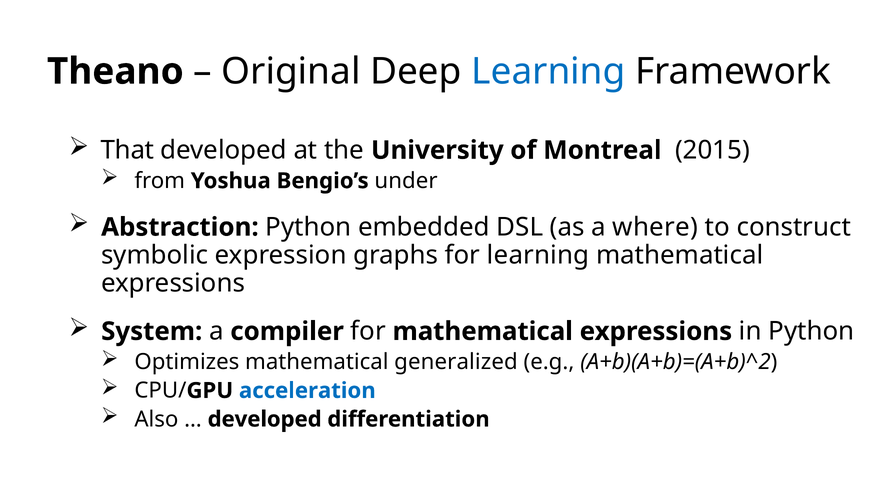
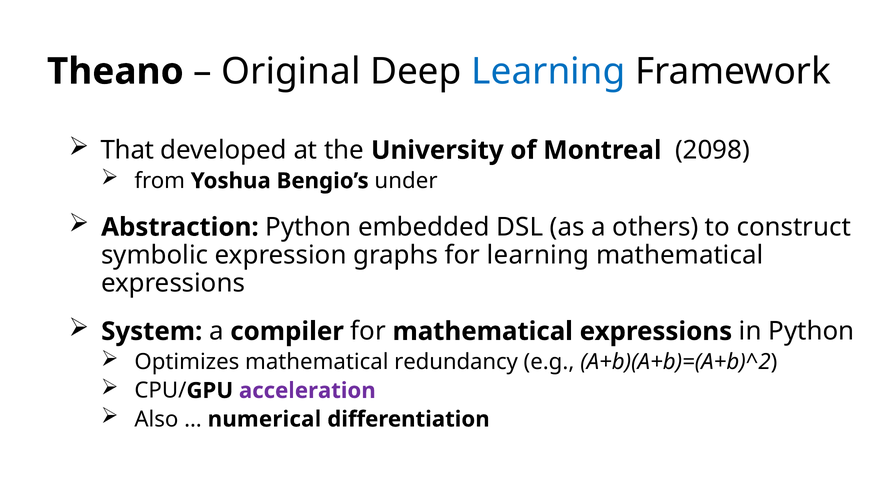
2015: 2015 -> 2098
where: where -> others
generalized: generalized -> redundancy
acceleration colour: blue -> purple
developed at (265, 419): developed -> numerical
